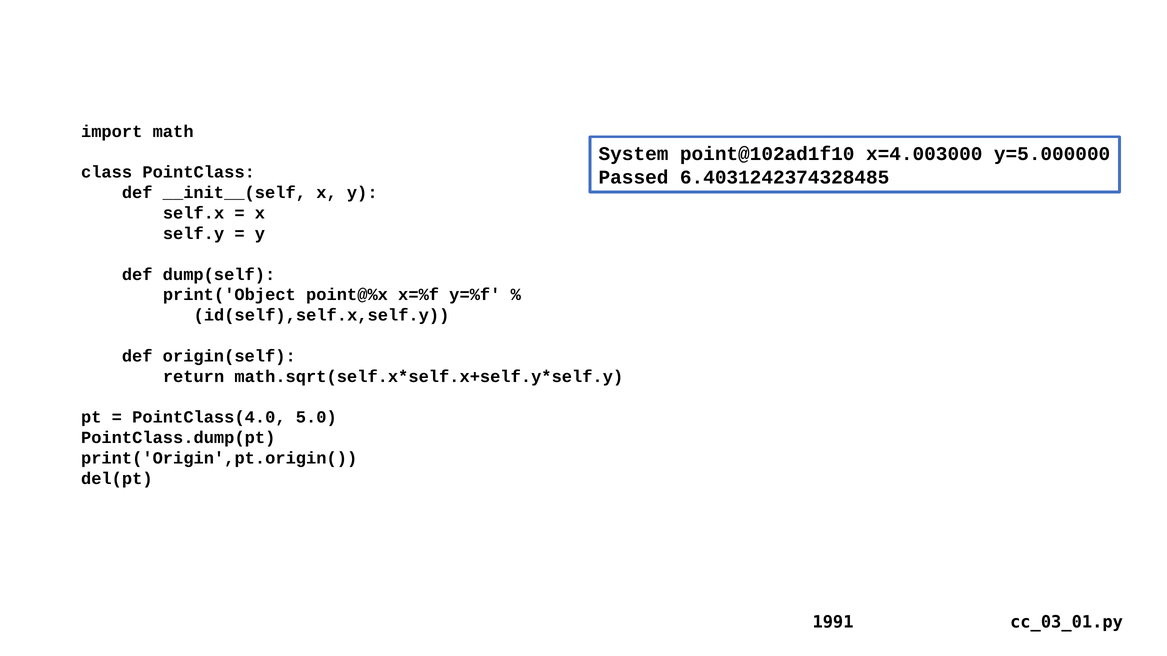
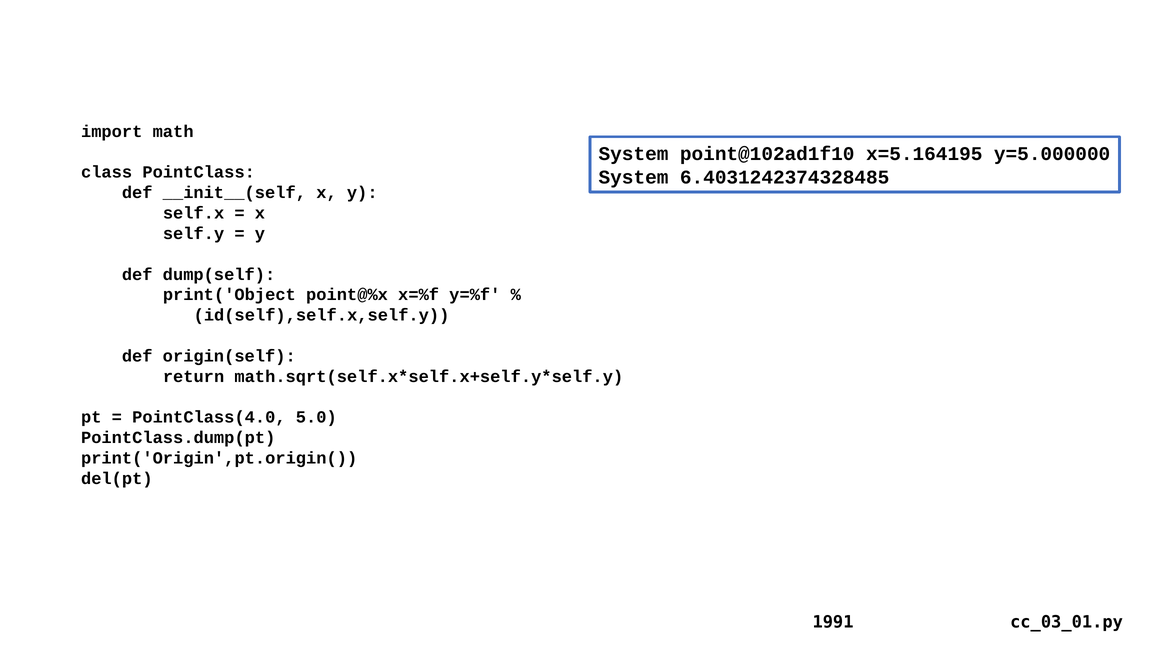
x=4.003000: x=4.003000 -> x=5.164195
Passed at (634, 177): Passed -> System
